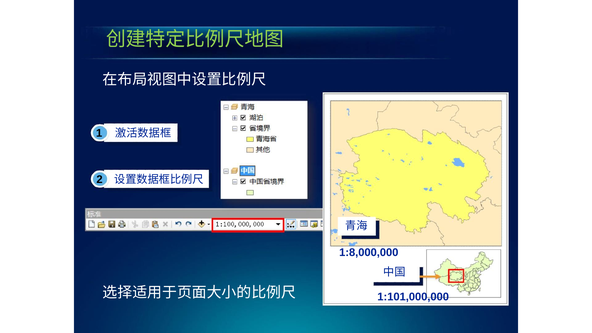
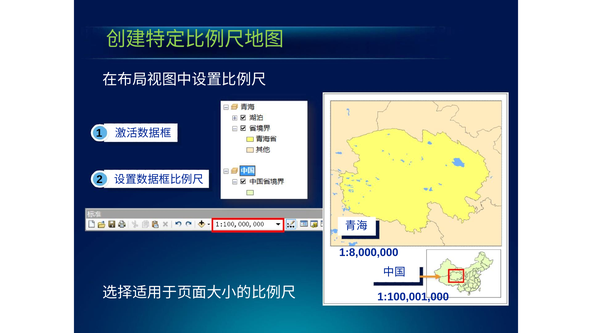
1:101,000,000: 1:101,000,000 -> 1:100,001,000
